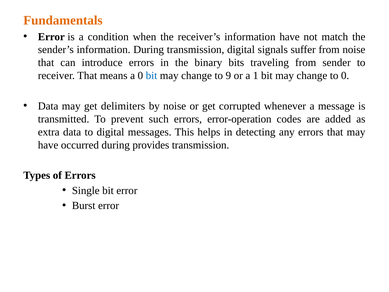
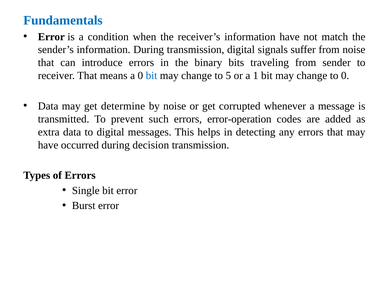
Fundamentals colour: orange -> blue
9: 9 -> 5
delimiters: delimiters -> determine
provides: provides -> decision
